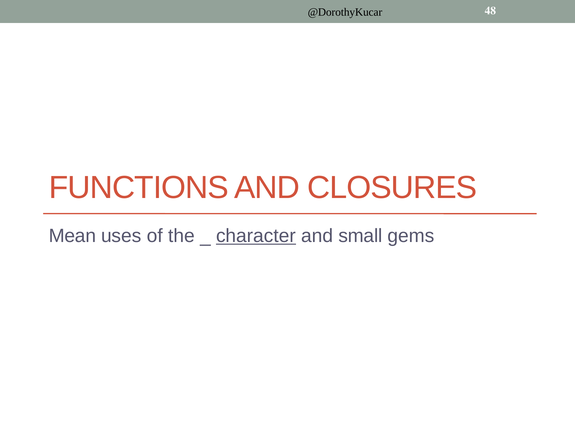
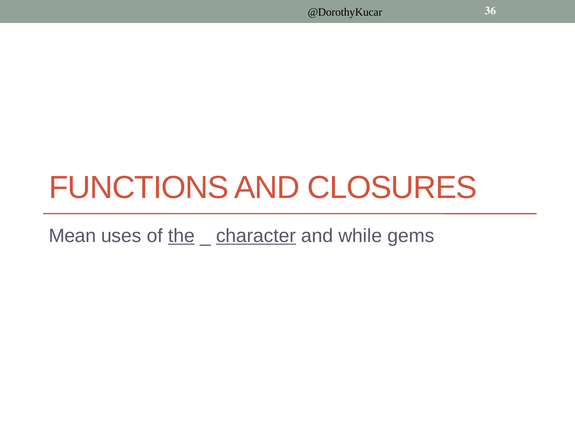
48: 48 -> 36
the underline: none -> present
small: small -> while
